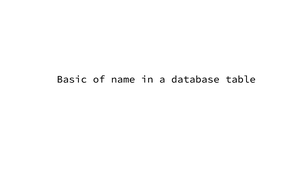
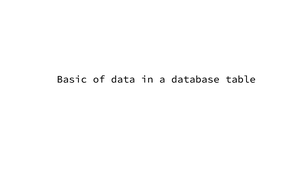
name: name -> data
